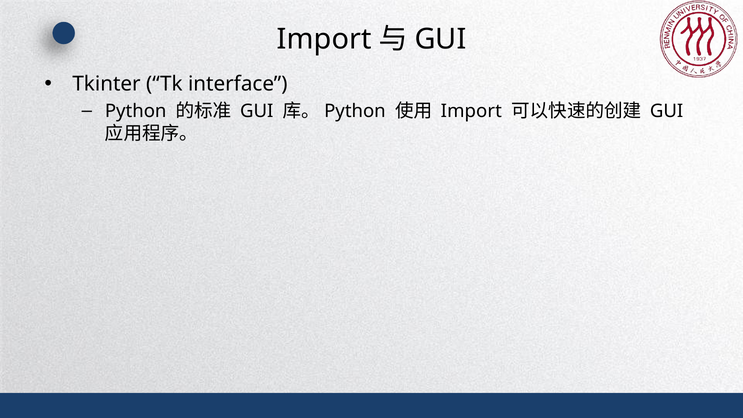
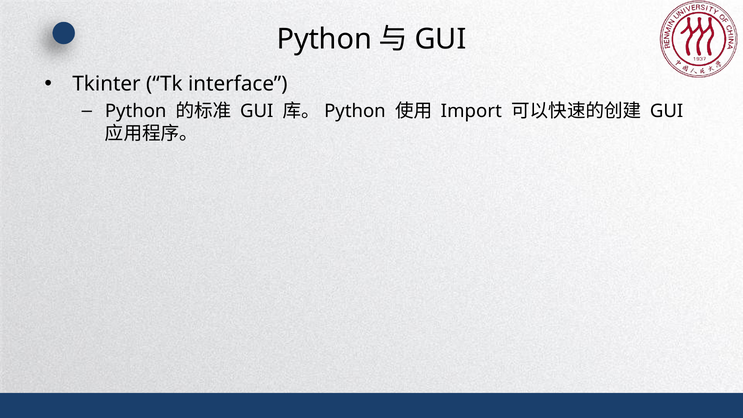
Import at (324, 39): Import -> Python
